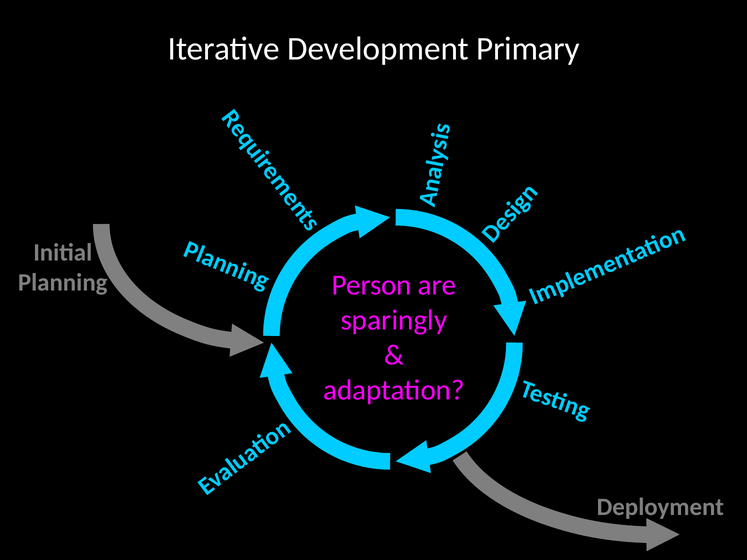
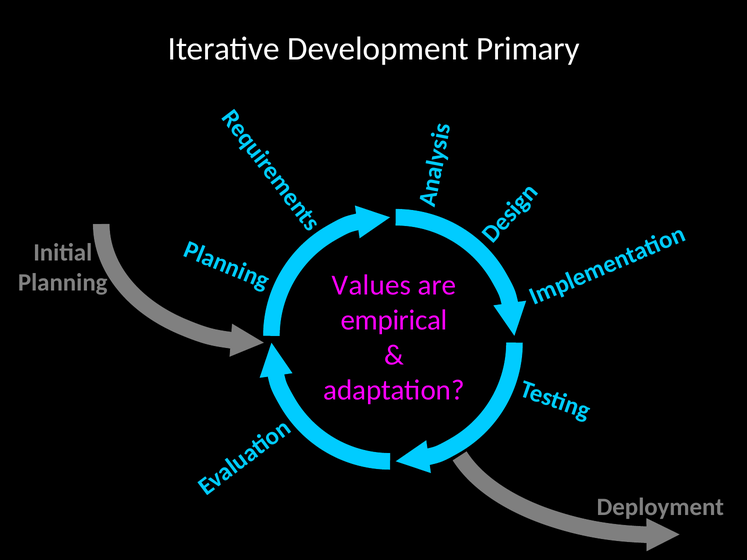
Person: Person -> Values
sparingly: sparingly -> empirical
